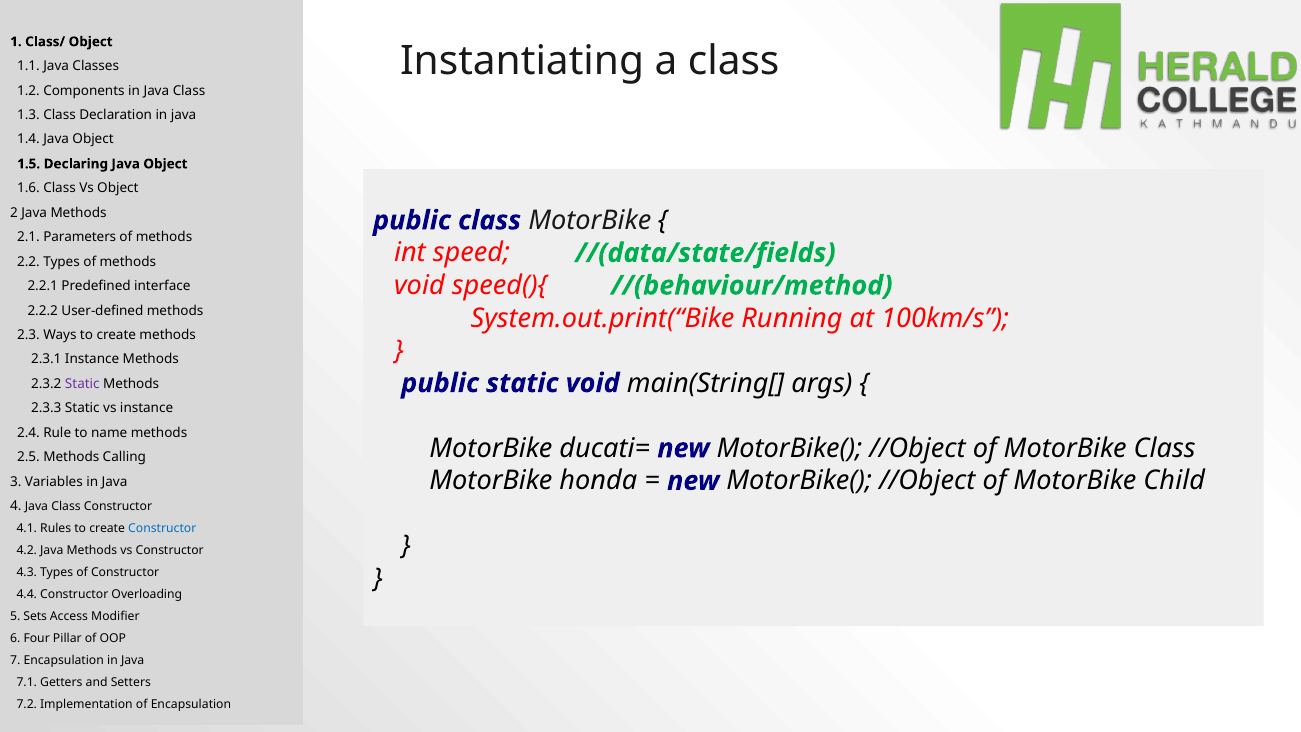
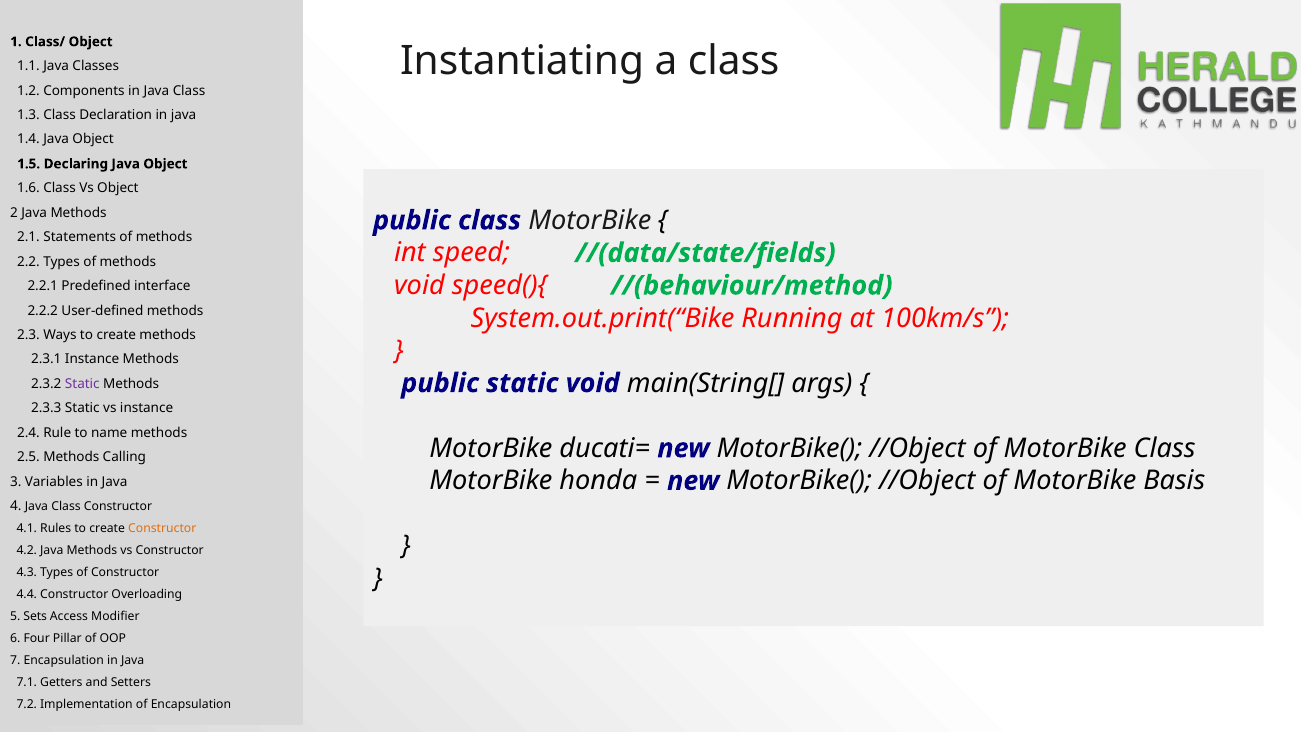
Parameters: Parameters -> Statements
Child: Child -> Basis
Constructor at (162, 529) colour: blue -> orange
